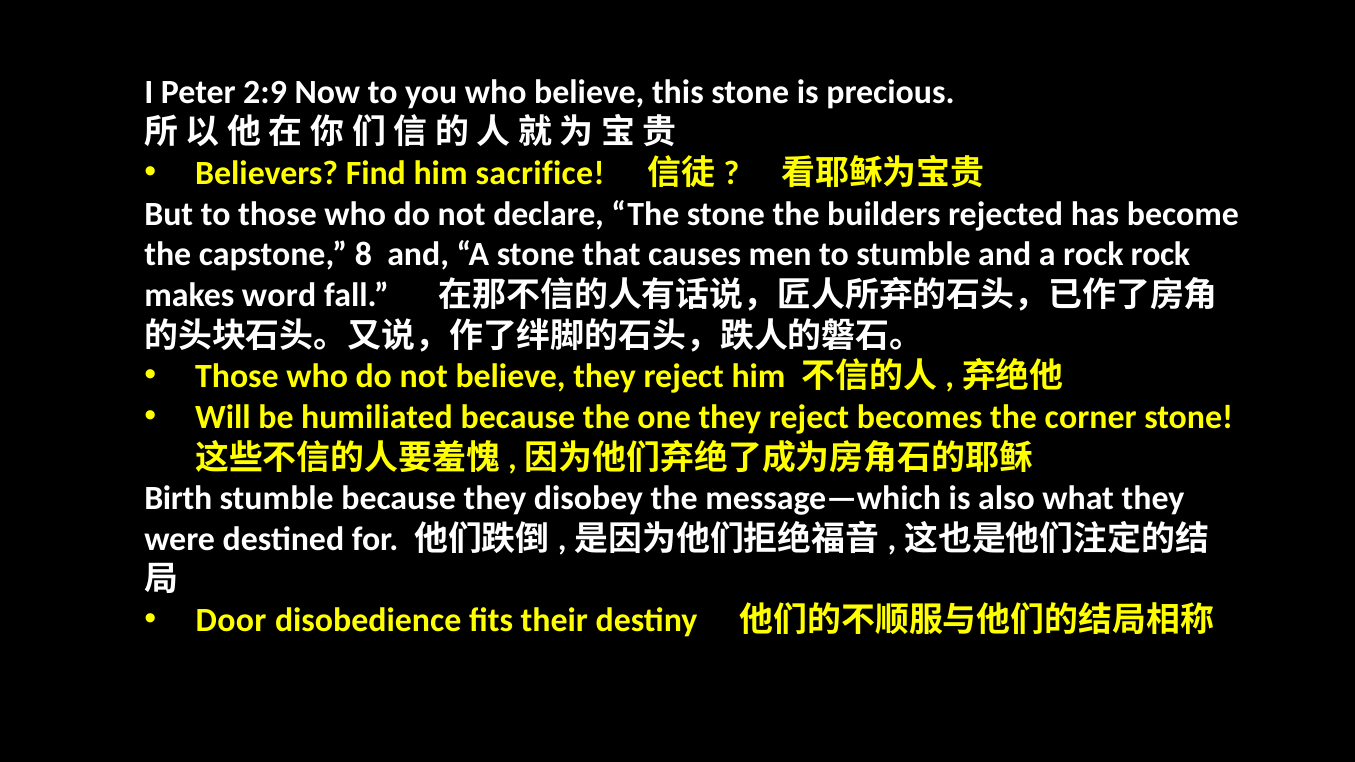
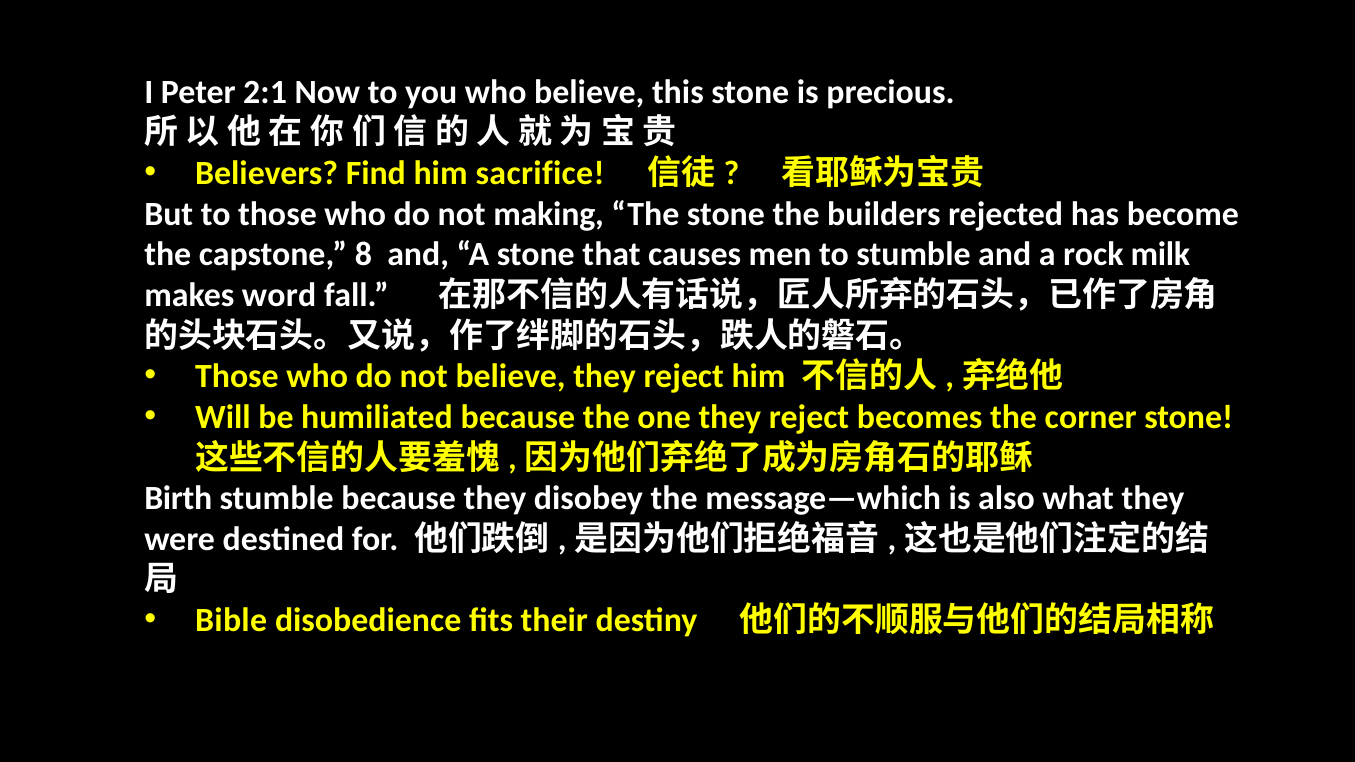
2:9: 2:9 -> 2:1
declare: declare -> making
rock rock: rock -> milk
Door: Door -> Bible
